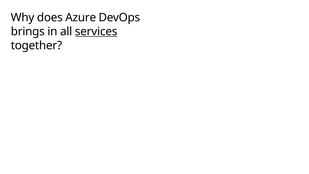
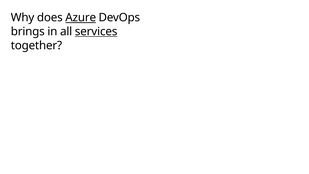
Azure underline: none -> present
